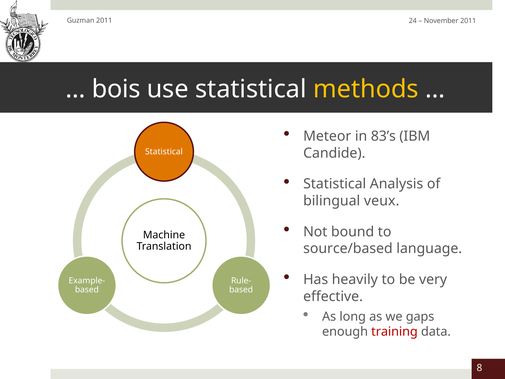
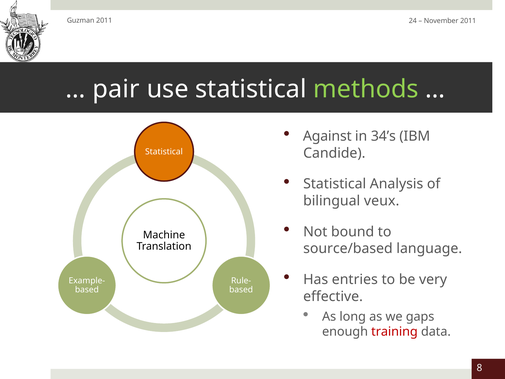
bois: bois -> pair
methods colour: yellow -> light green
Meteor: Meteor -> Against
83’s: 83’s -> 34’s
heavily: heavily -> entries
